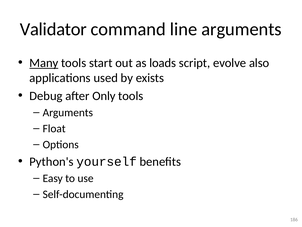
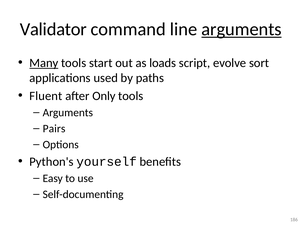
arguments at (242, 29) underline: none -> present
also: also -> sort
exists: exists -> paths
Debug: Debug -> Fluent
Float: Float -> Pairs
